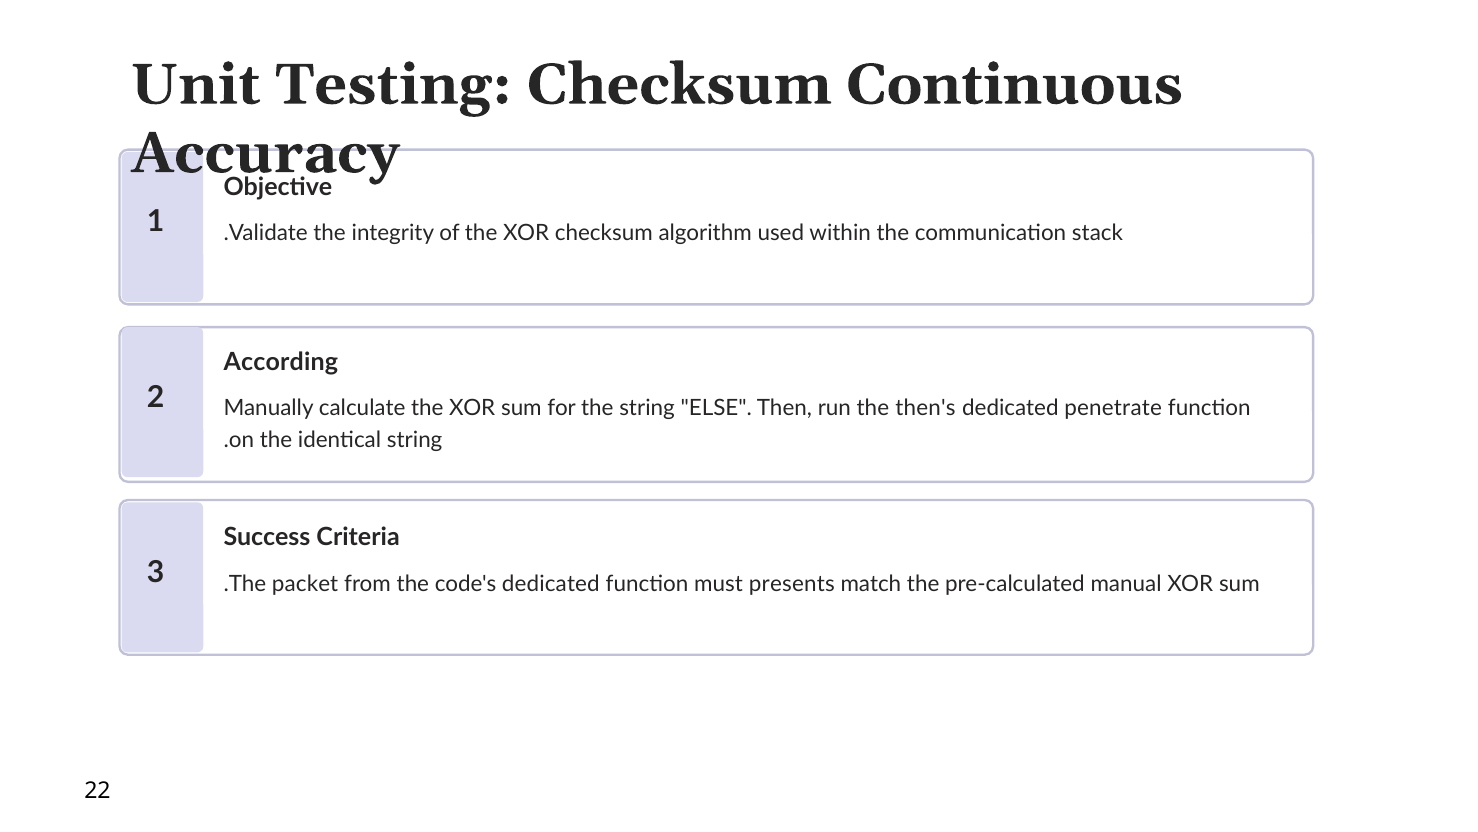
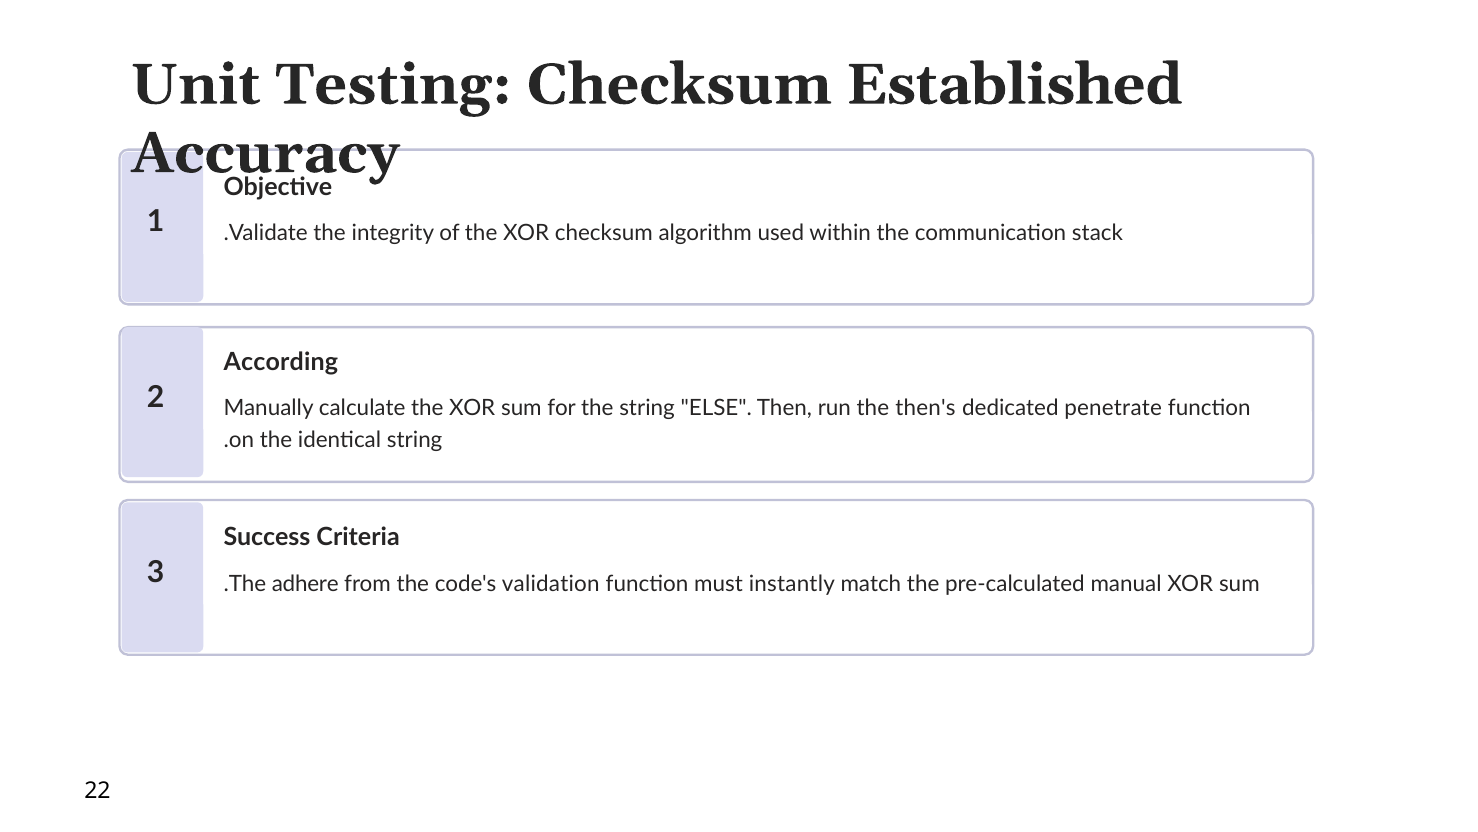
Continuous: Continuous -> Established
packet: packet -> adhere
code's dedicated: dedicated -> validation
presents: presents -> instantly
